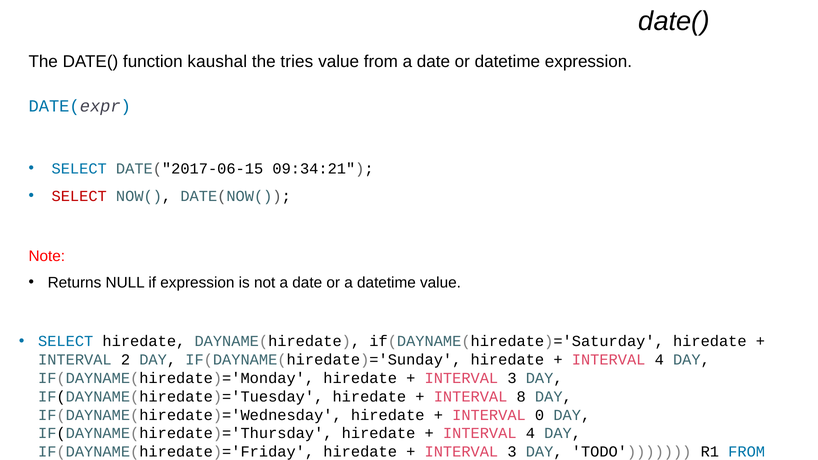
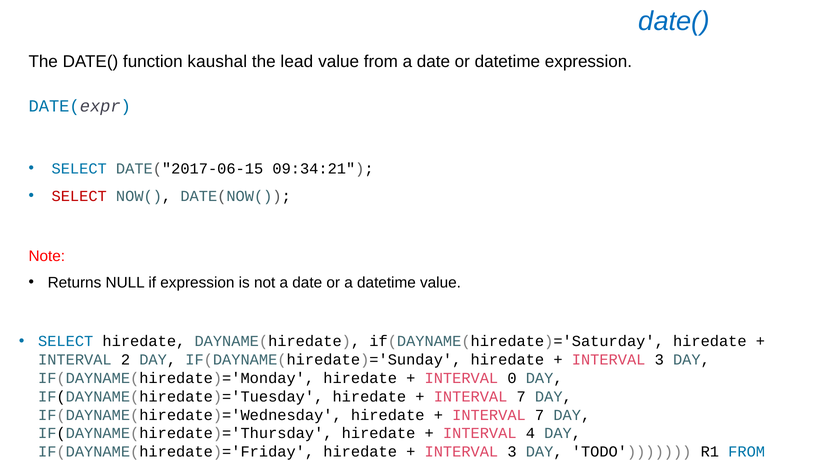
date( at (674, 21) colour: black -> blue
tries: tries -> lead
4 at (659, 360): 4 -> 3
3 at (512, 378): 3 -> 0
8 at (521, 397): 8 -> 7
0 at (540, 415): 0 -> 7
